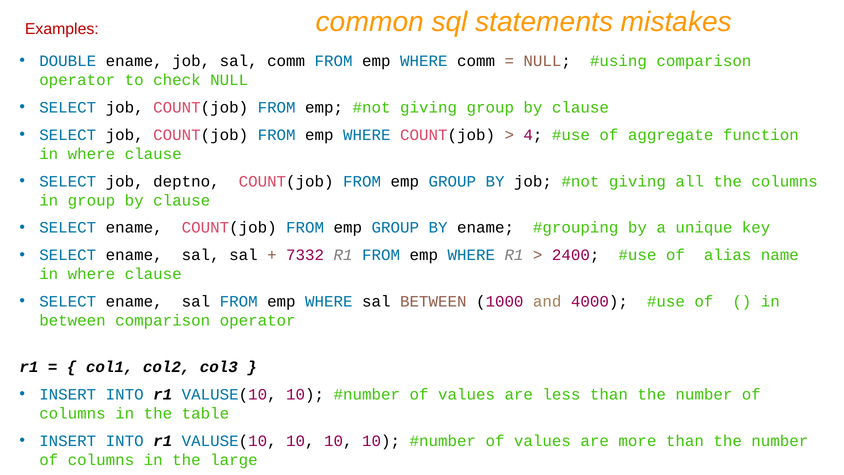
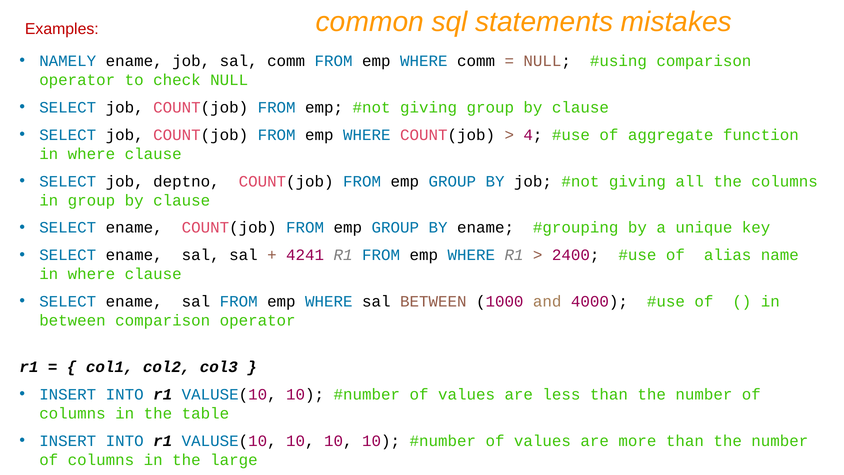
DOUBLE: DOUBLE -> NAMELY
7332: 7332 -> 4241
